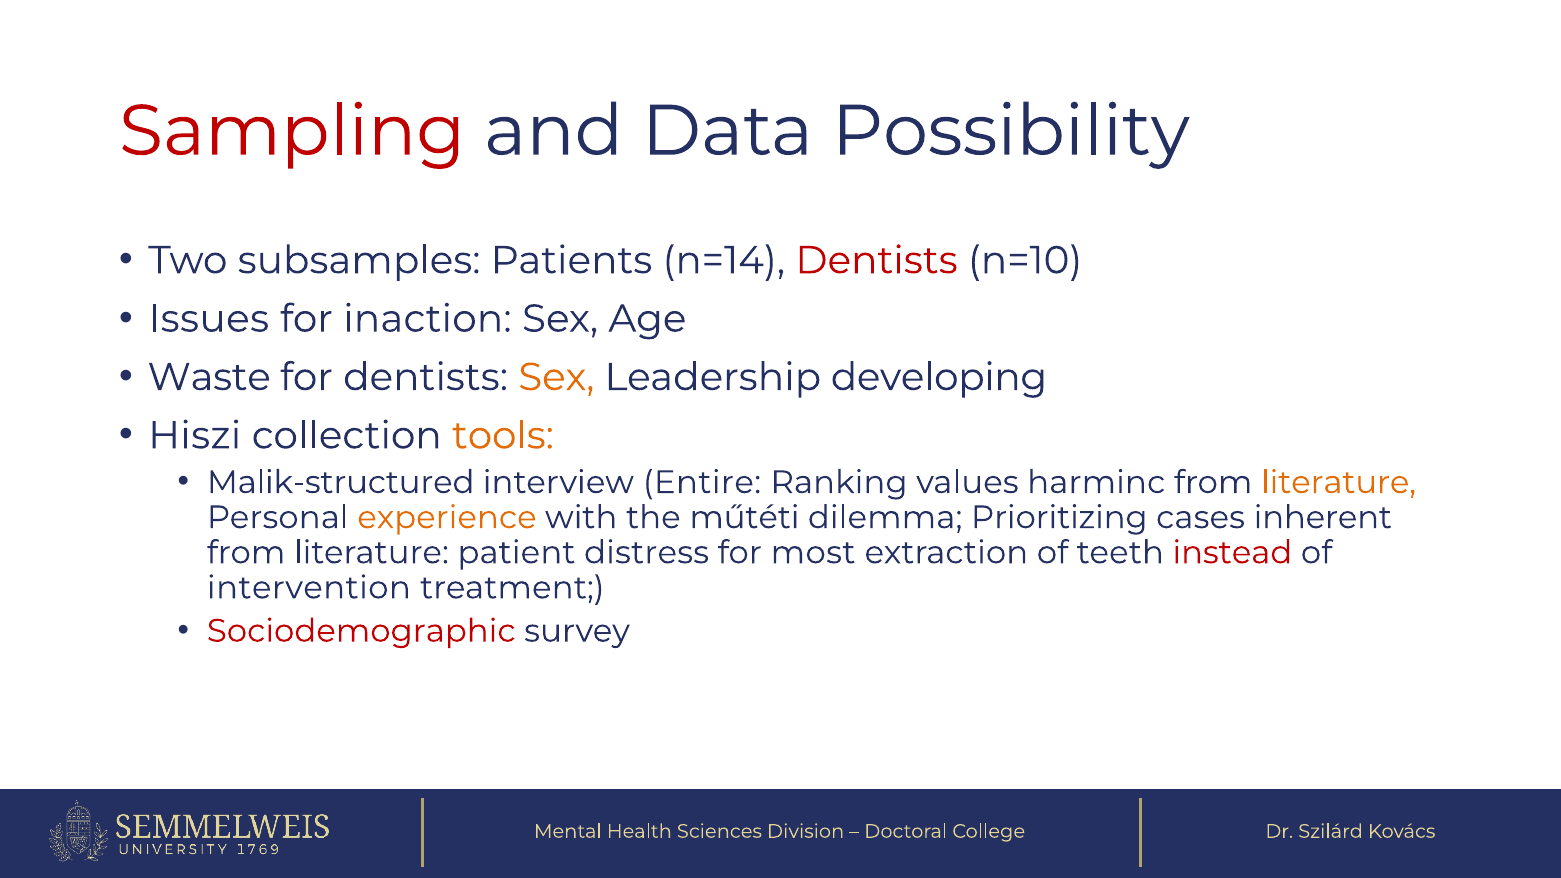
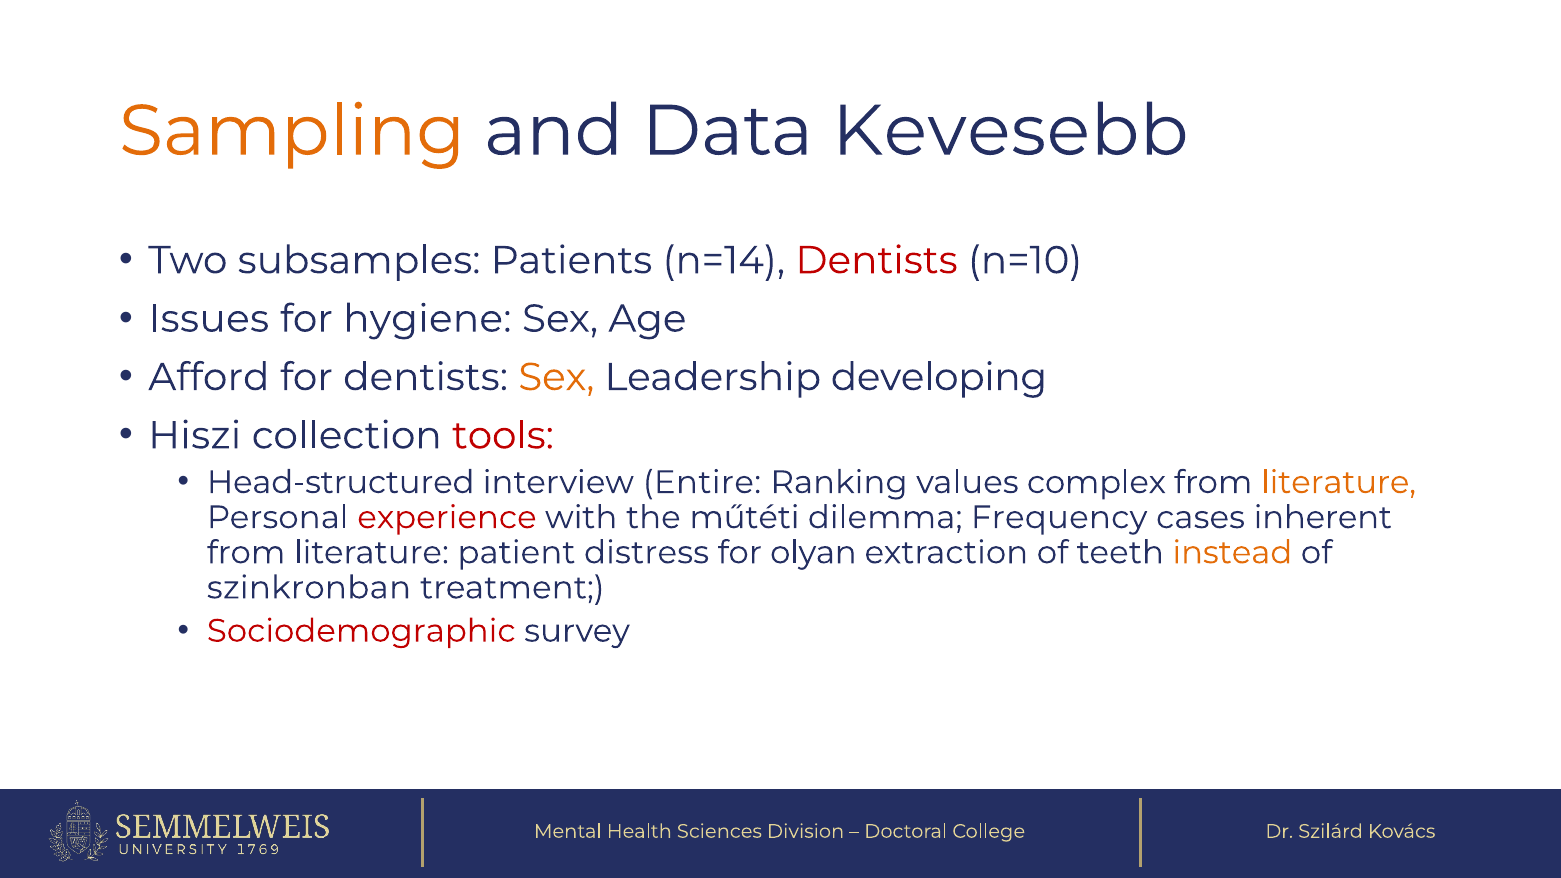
Sampling colour: red -> orange
Possibility: Possibility -> Kevesebb
inaction: inaction -> hygiene
Waste: Waste -> Afford
tools colour: orange -> red
Malik-structured: Malik-structured -> Head-structured
harminc: harminc -> complex
experience colour: orange -> red
Prioritizing: Prioritizing -> Frequency
most: most -> olyan
instead colour: red -> orange
intervention: intervention -> szinkronban
